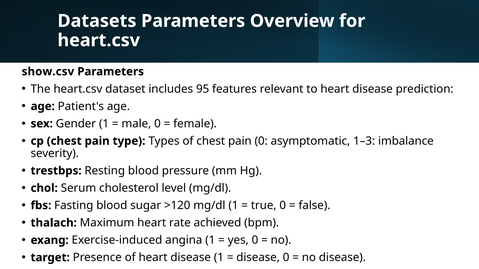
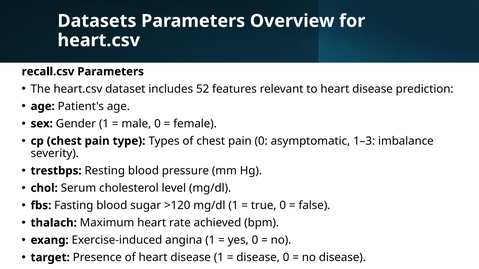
show.csv: show.csv -> recall.csv
95: 95 -> 52
